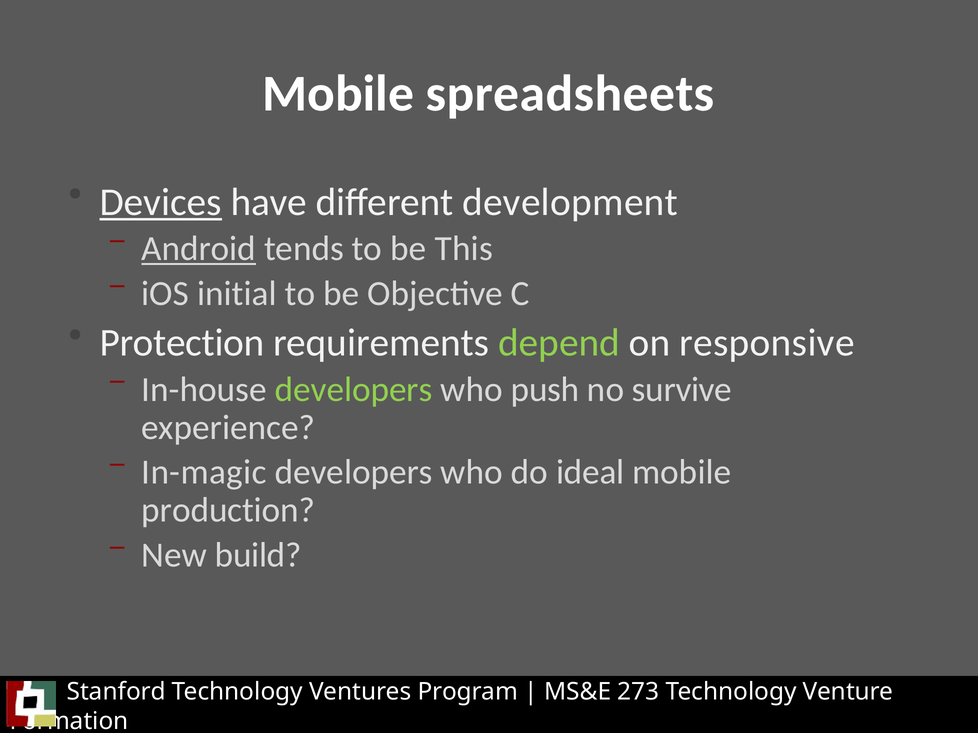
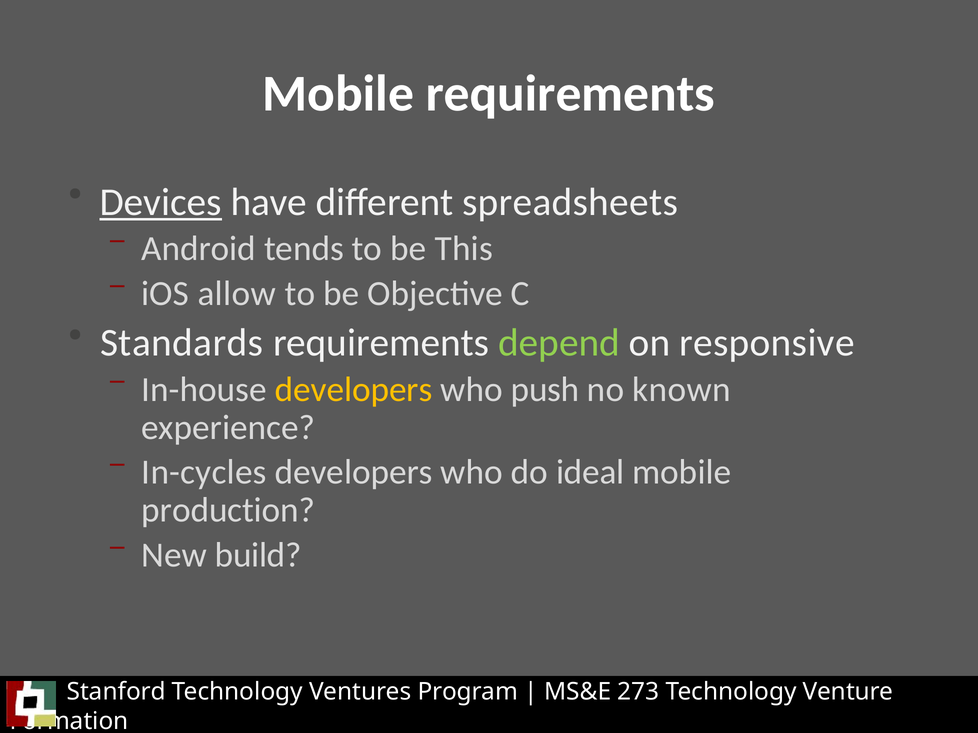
Mobile spreadsheets: spreadsheets -> requirements
development: development -> spreadsheets
Android underline: present -> none
initial: initial -> allow
Protection: Protection -> Standards
developers at (354, 390) colour: light green -> yellow
survive: survive -> known
In-magic: In-magic -> In-cycles
